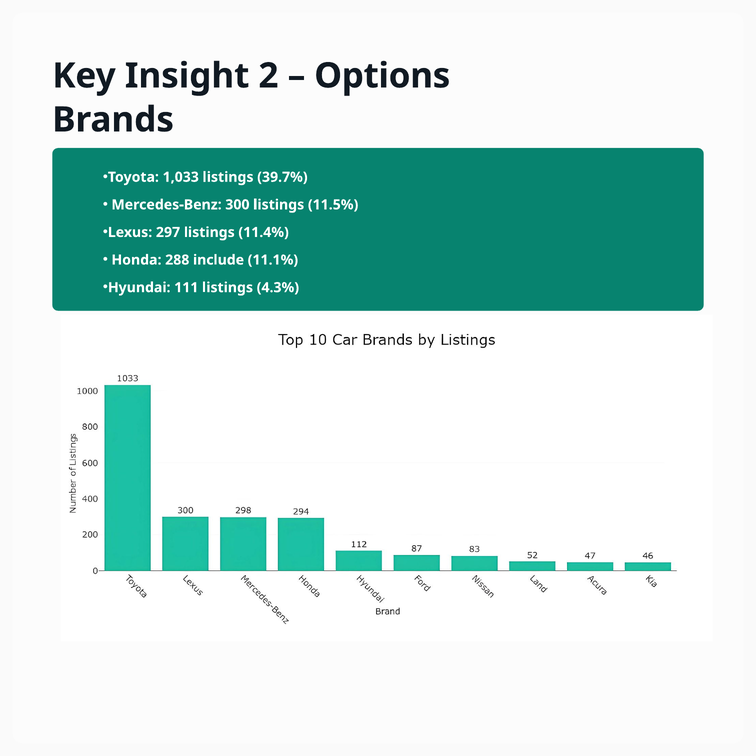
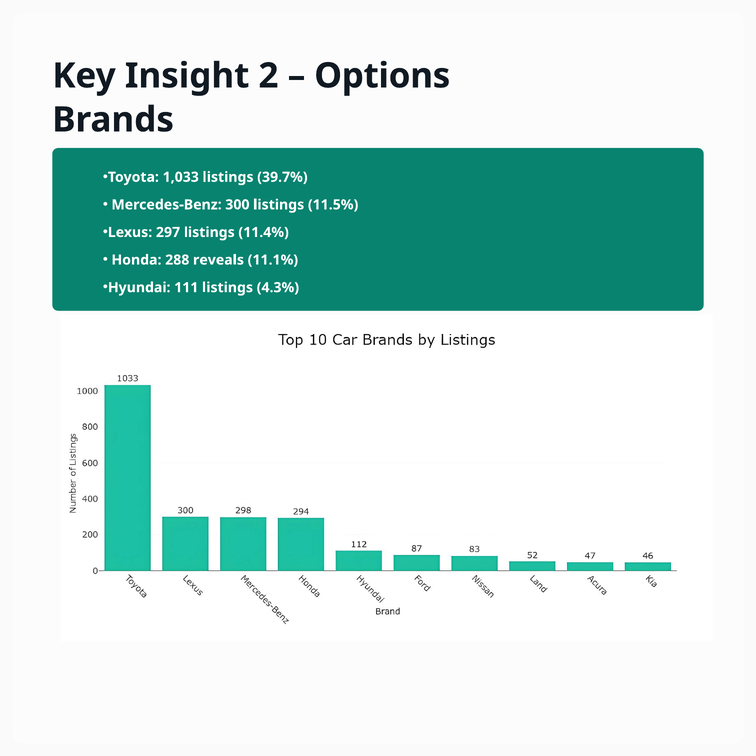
include: include -> reveals
